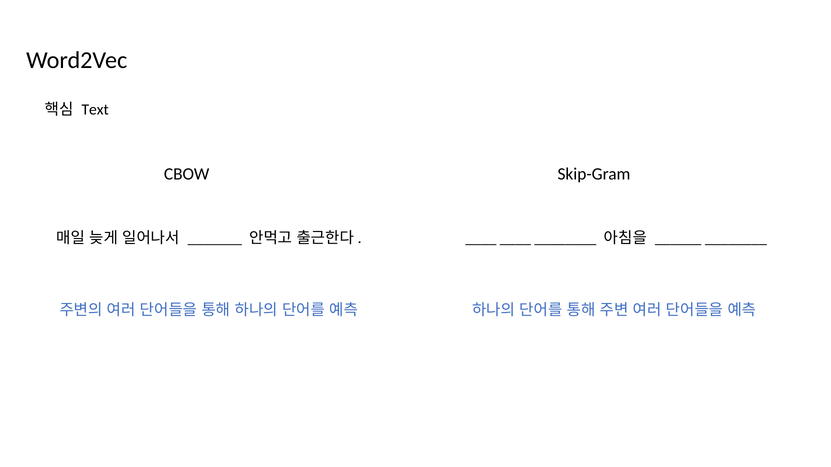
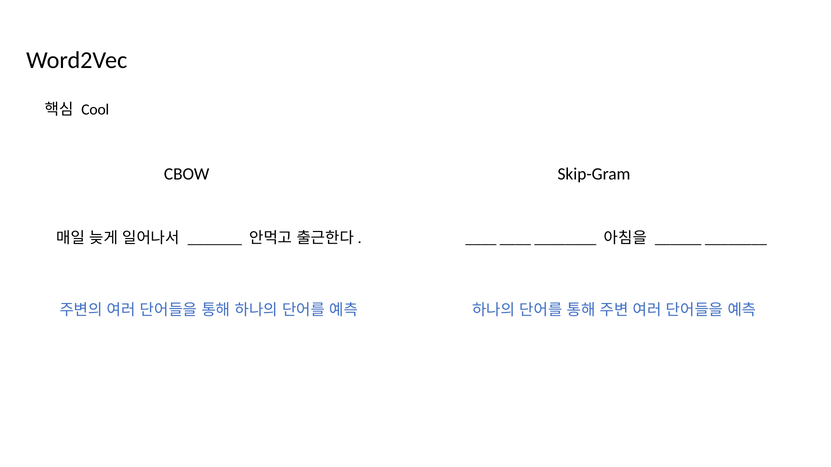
Text: Text -> Cool
